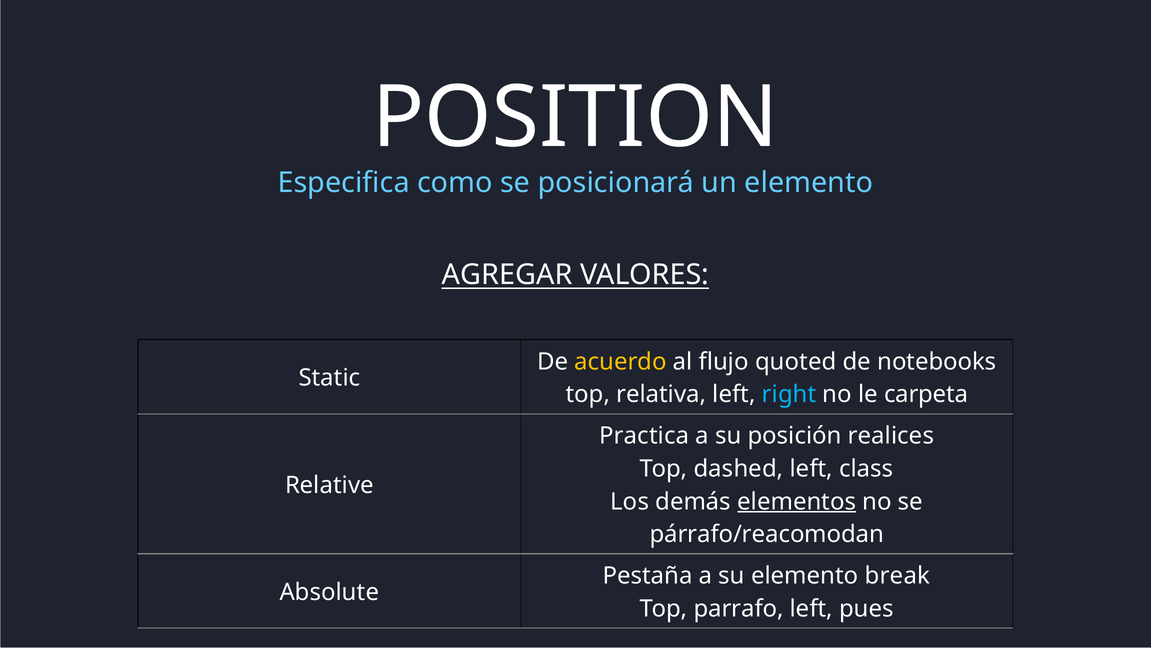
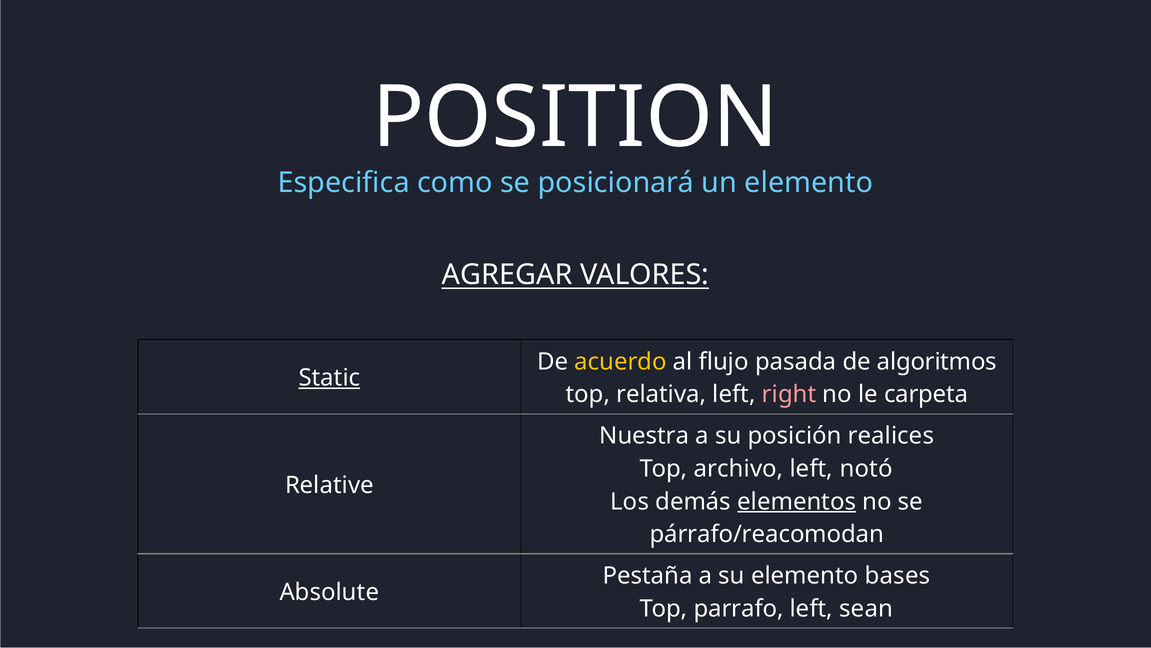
quoted: quoted -> pasada
notebooks: notebooks -> algoritmos
Static underline: none -> present
right colour: light blue -> pink
Practica: Practica -> Nuestra
dashed: dashed -> archivo
class: class -> notó
break: break -> bases
pues: pues -> sean
